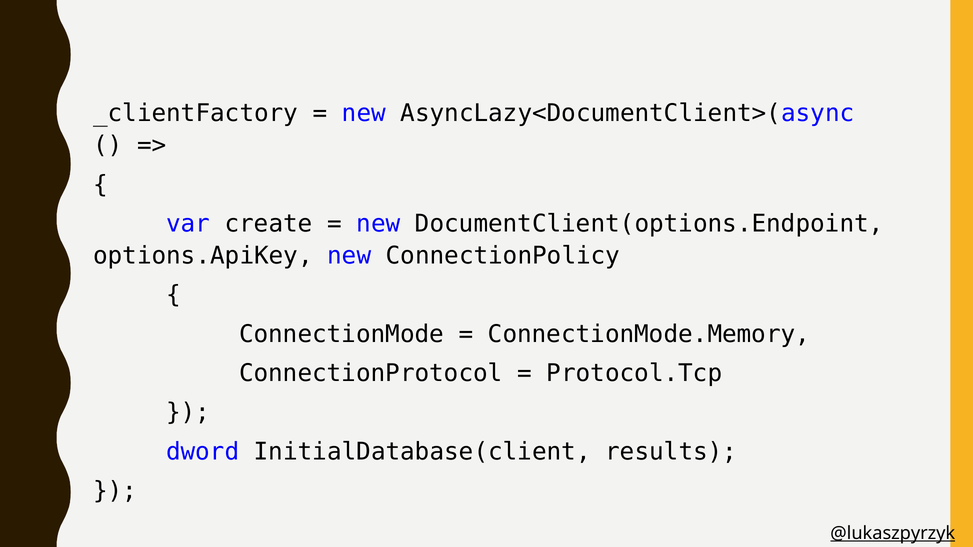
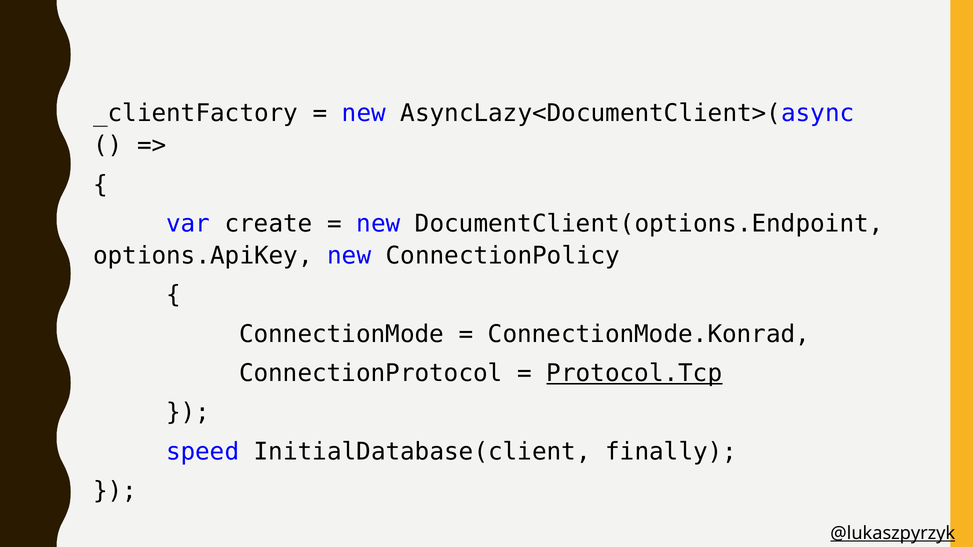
ConnectionMode.Memory: ConnectionMode.Memory -> ConnectionMode.Konrad
Protocol.Tcp underline: none -> present
dword: dword -> speed
results: results -> finally
